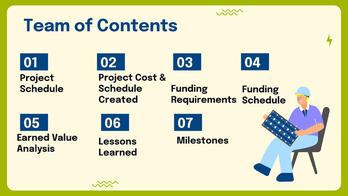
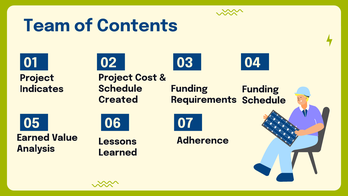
Schedule at (42, 89): Schedule -> Indicates
Milestones: Milestones -> Adherence
